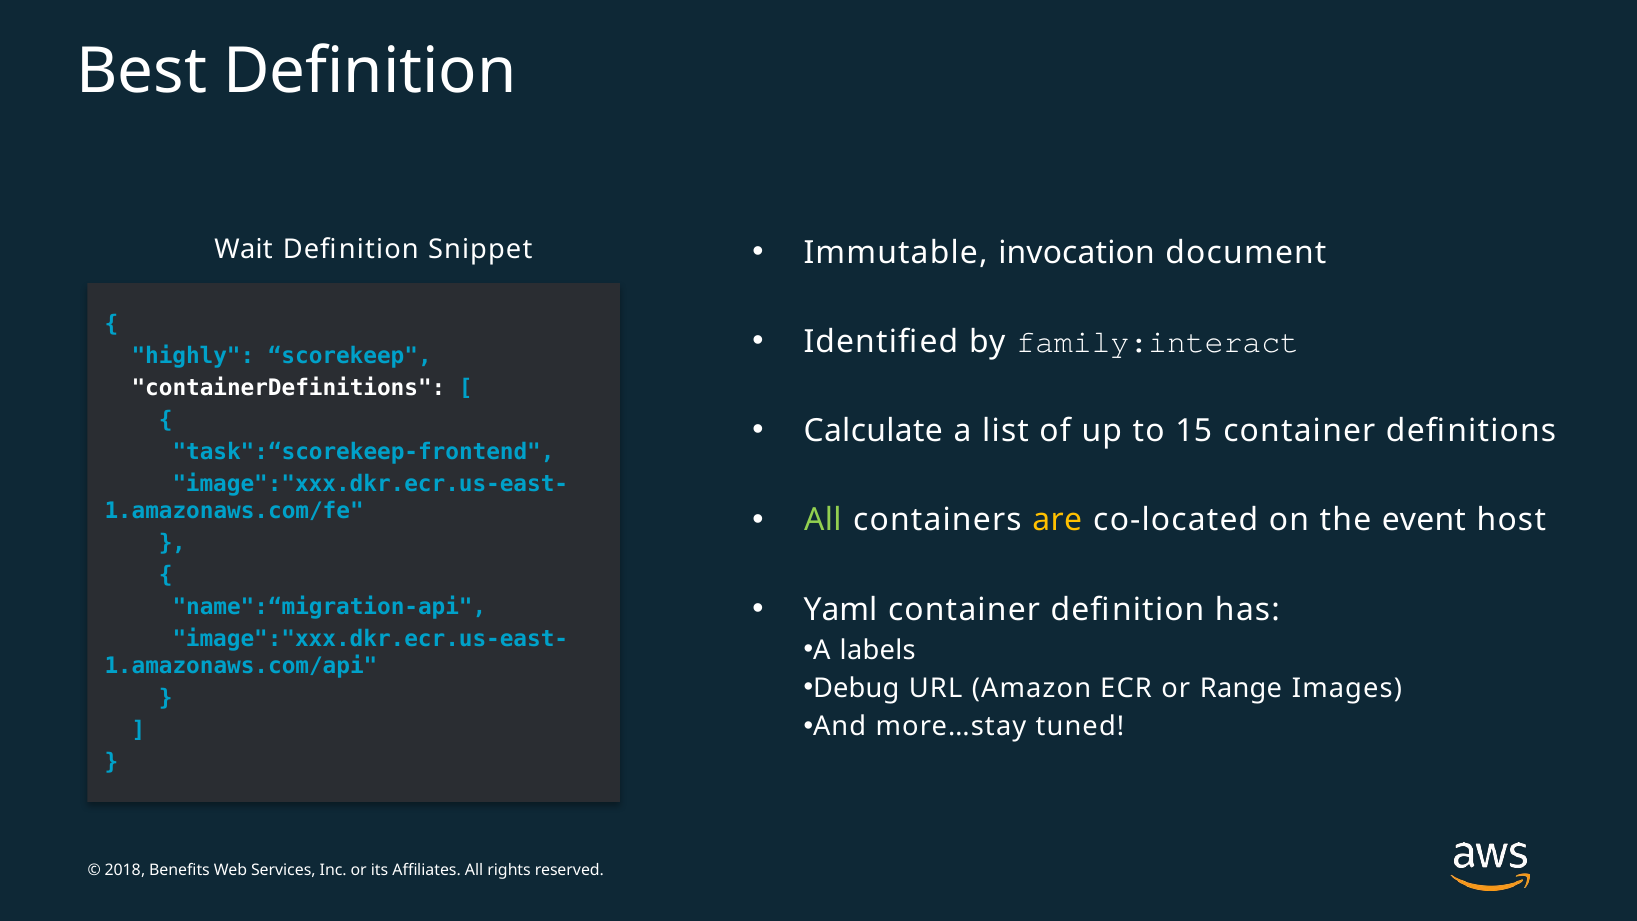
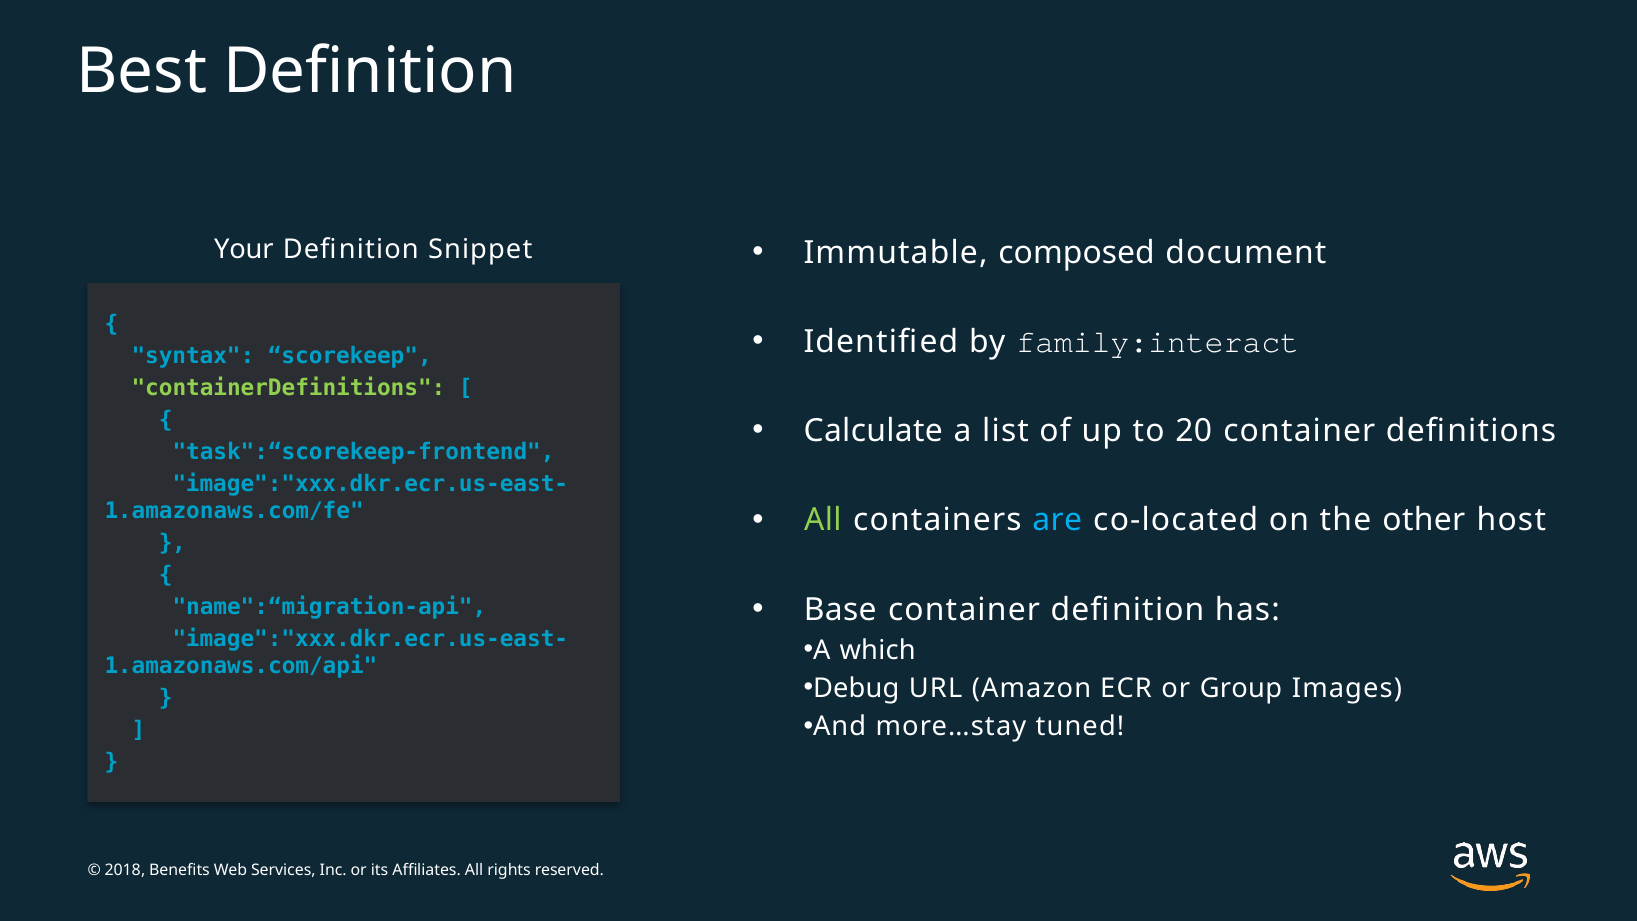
invocation: invocation -> composed
Wait: Wait -> Your
highly: highly -> syntax
containerDefinitions colour: white -> light green
15: 15 -> 20
are colour: yellow -> light blue
event: event -> other
Yaml: Yaml -> Base
labels: labels -> which
Range: Range -> Group
